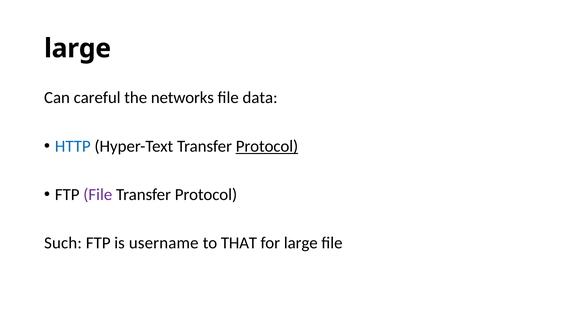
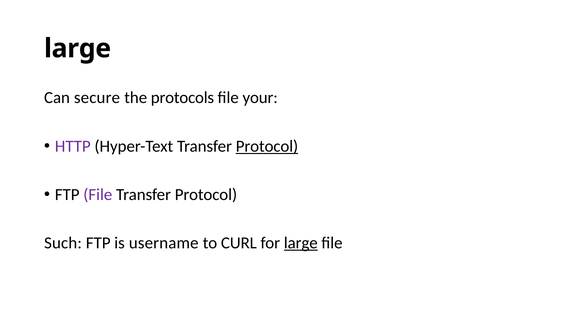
careful: careful -> secure
networks: networks -> protocols
data: data -> your
HTTP colour: blue -> purple
THAT: THAT -> CURL
large at (301, 243) underline: none -> present
